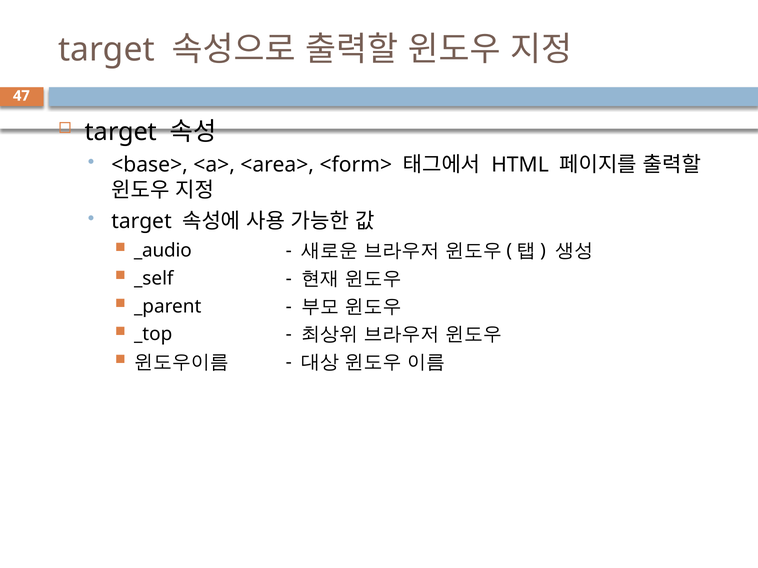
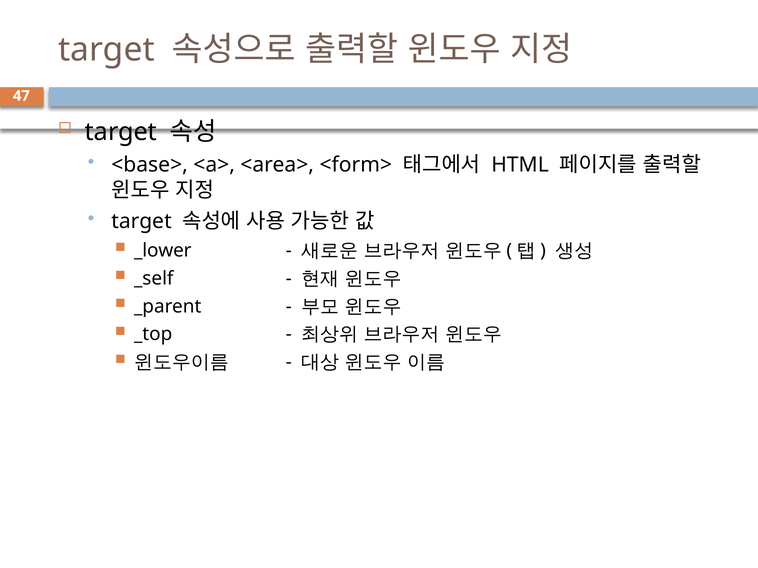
_audio: _audio -> _lower
